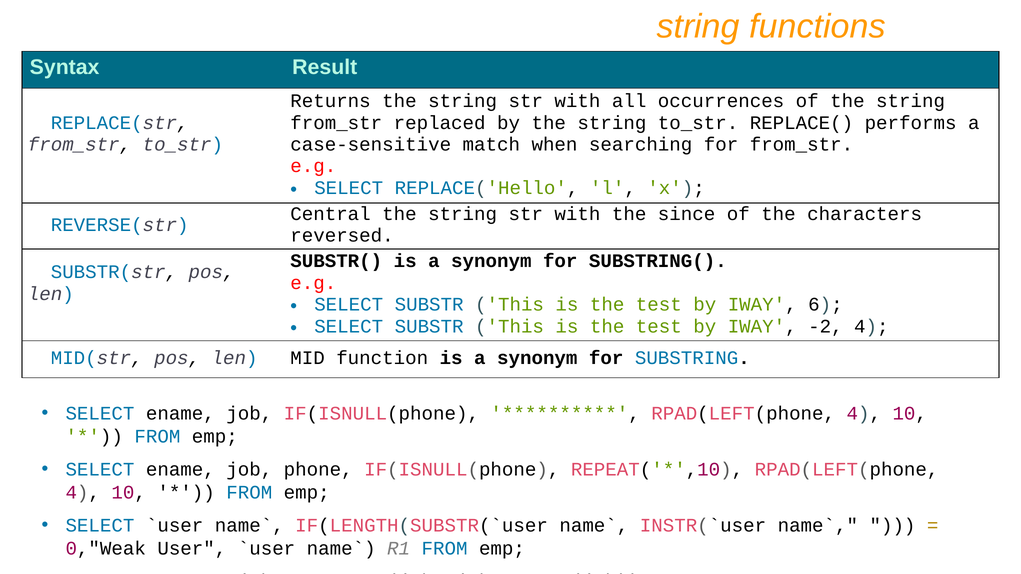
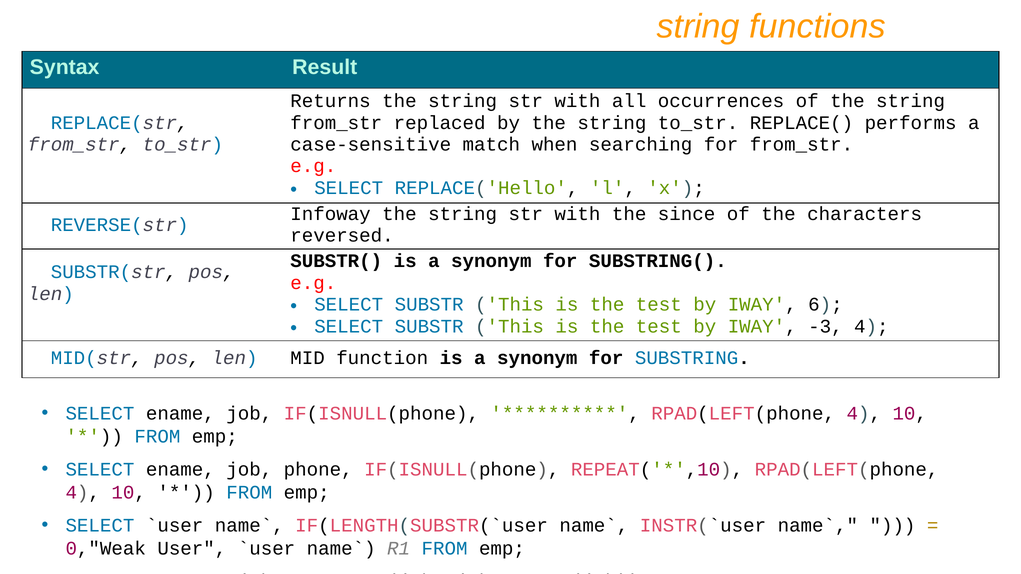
Central: Central -> Infoway
-2: -2 -> -3
